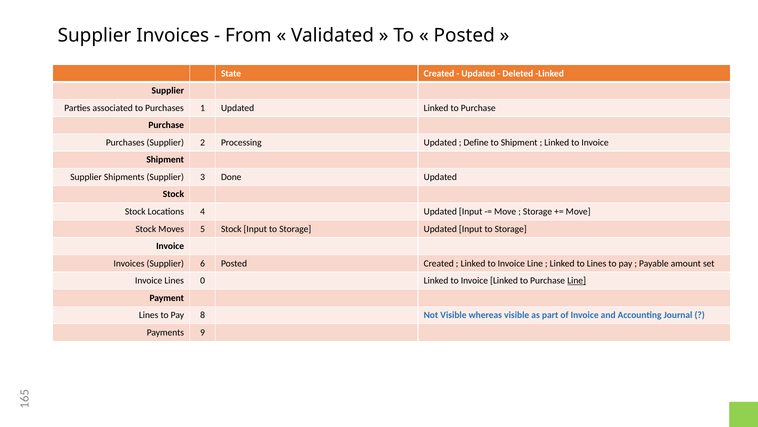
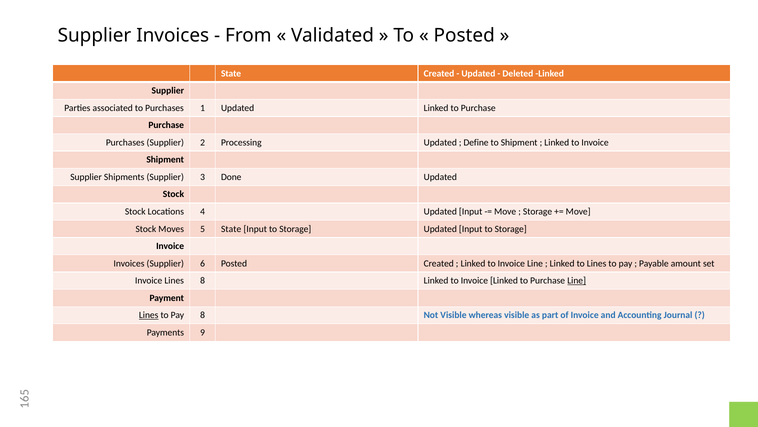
5 Stock: Stock -> State
Lines 0: 0 -> 8
Lines at (149, 315) underline: none -> present
